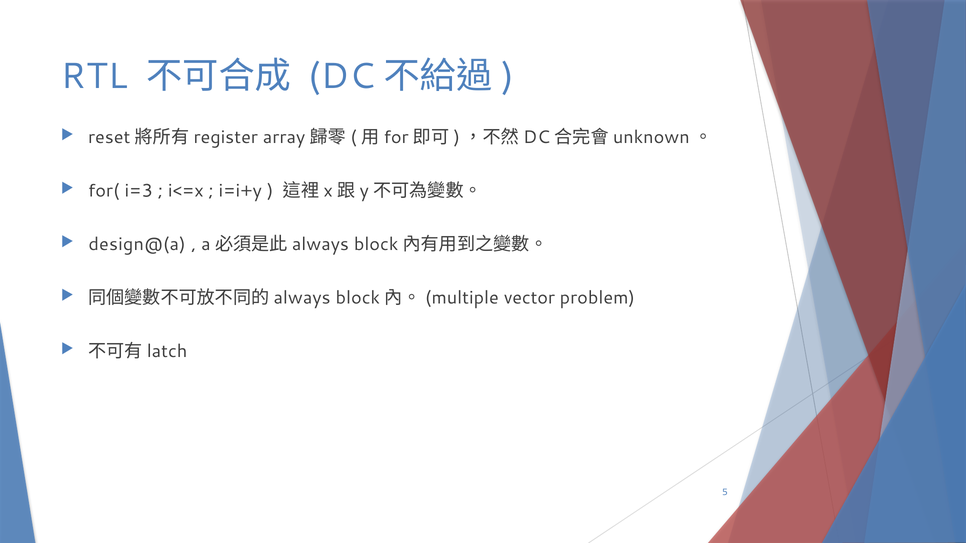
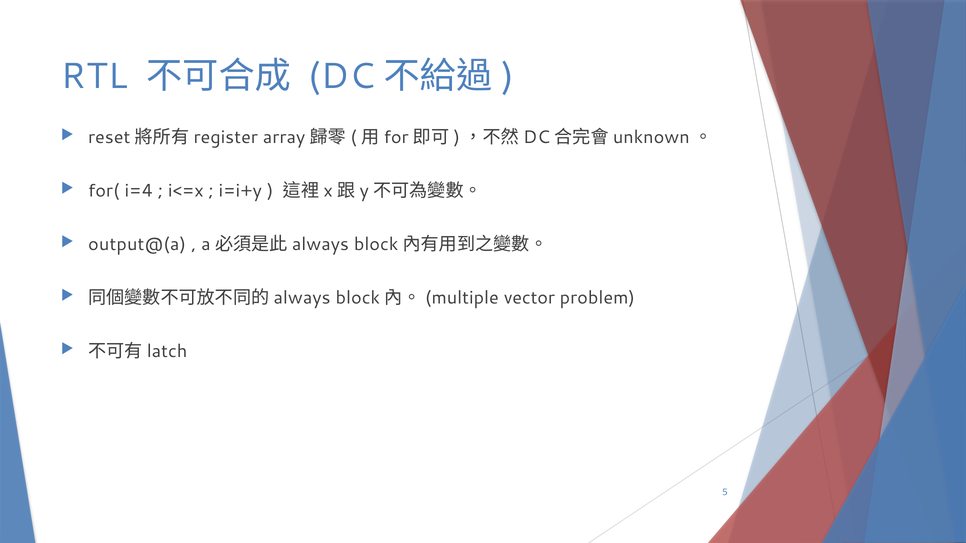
i=3: i=3 -> i=4
design@(a: design@(a -> output@(a
